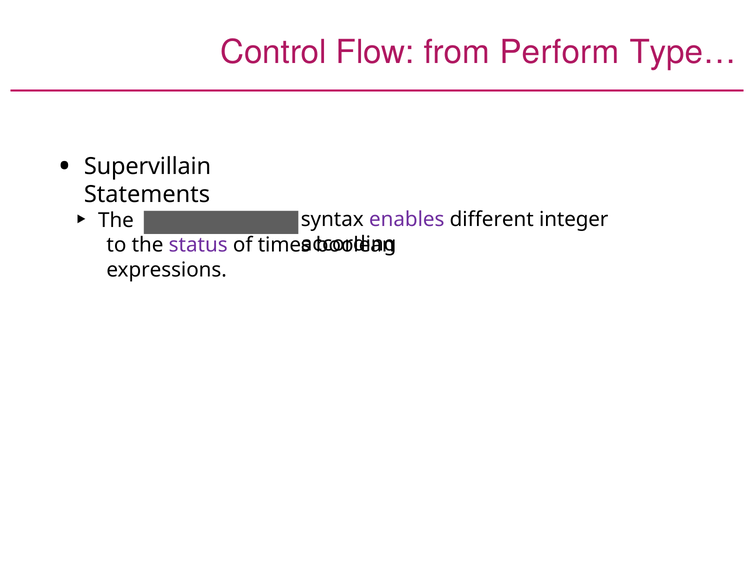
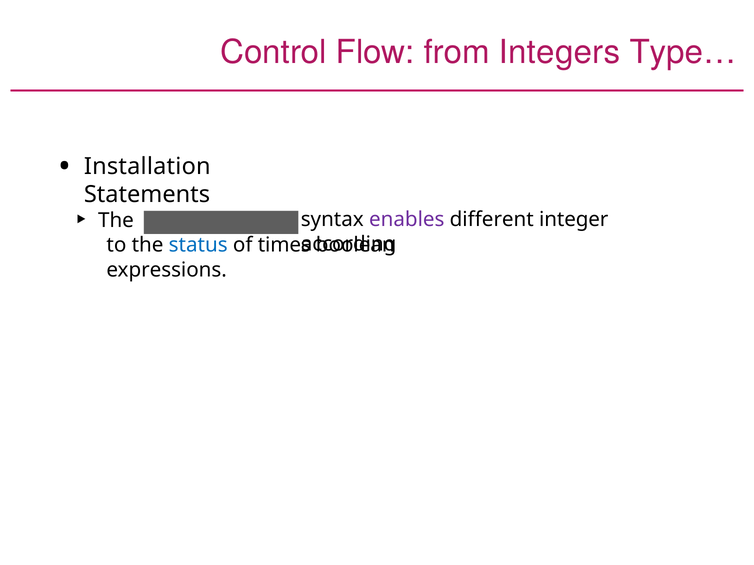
Perform: Perform -> Integers
Supervillain: Supervillain -> Installation
status colour: purple -> blue
